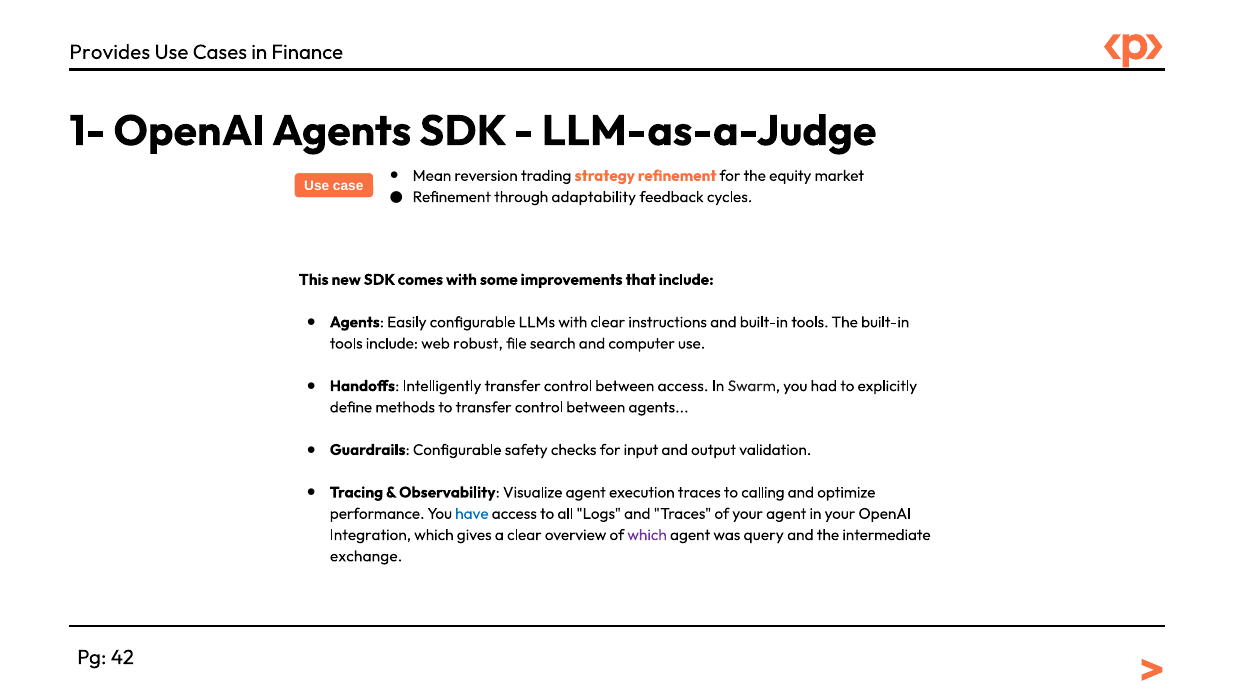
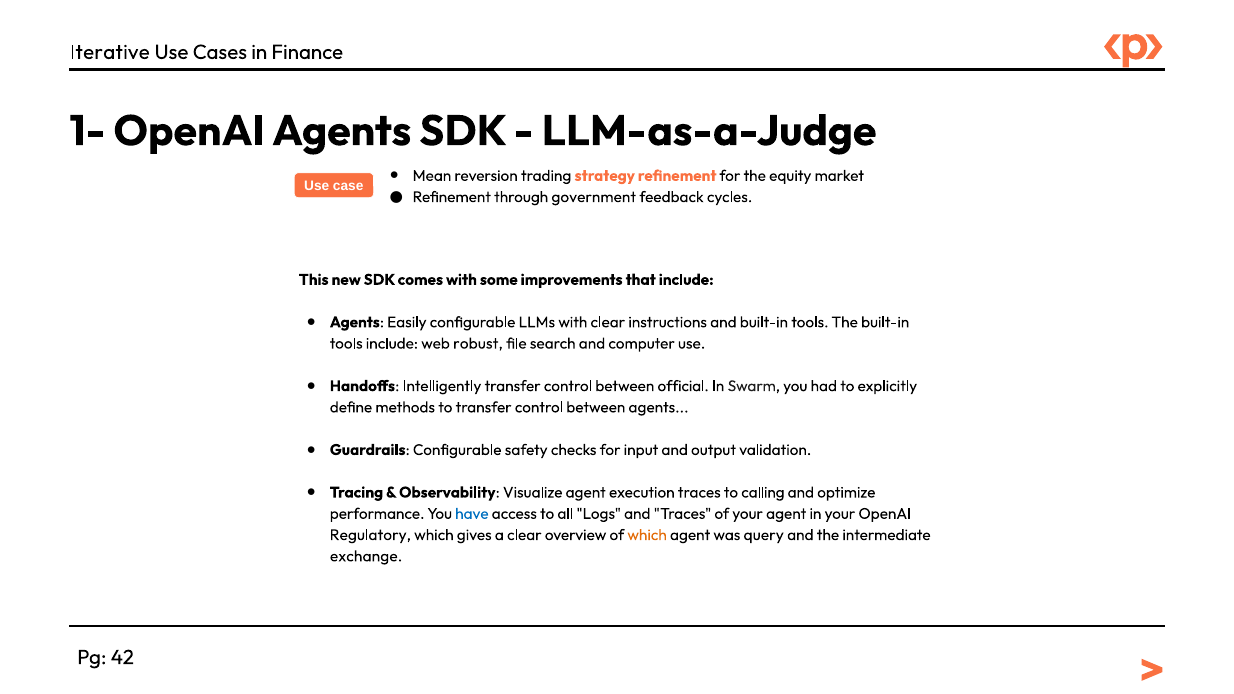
Provides: Provides -> Iterative
adaptability: adaptability -> government
between access: access -> official
Integration: Integration -> Regulatory
which at (647, 535) colour: purple -> orange
